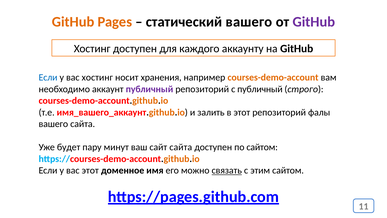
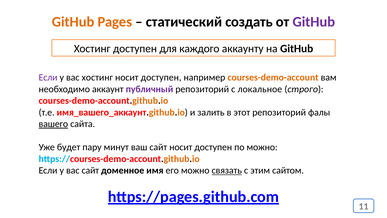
статический вашего: вашего -> создать
Если at (48, 77) colour: blue -> purple
хранения at (161, 77): хранения -> доступен
с публичный: публичный -> локальное
вашего at (53, 124) underline: none -> present
сайт сайта: сайта -> носит
по сайтом: сайтом -> можно
вас этот: этот -> сайт
